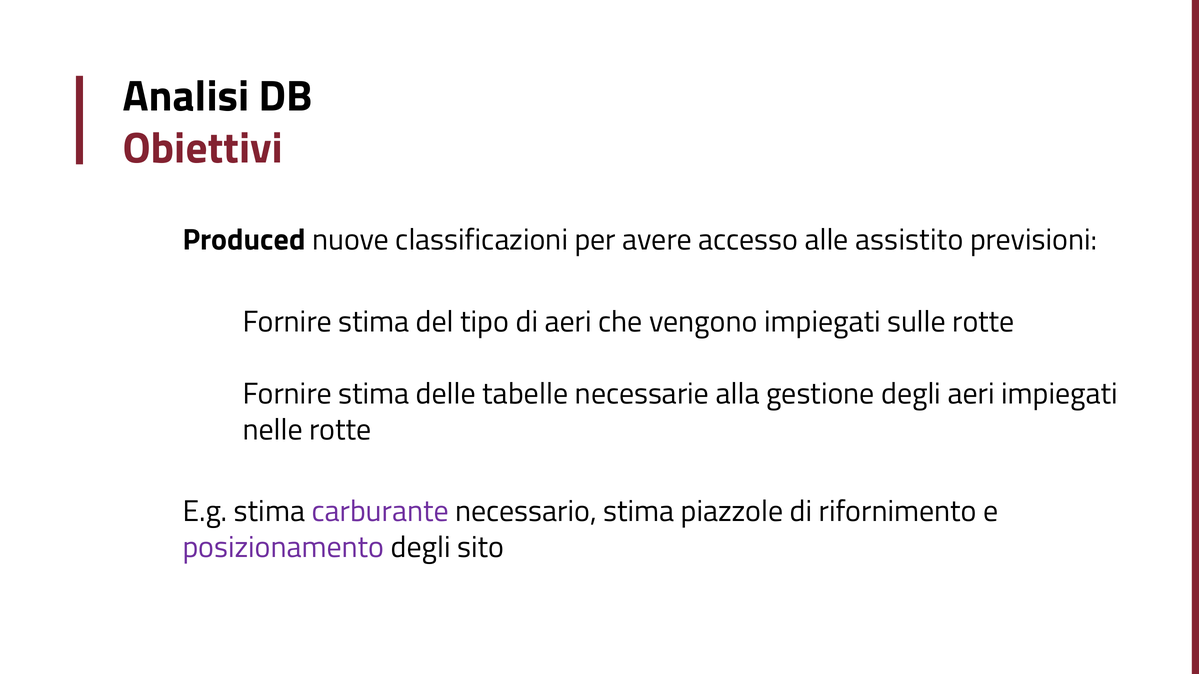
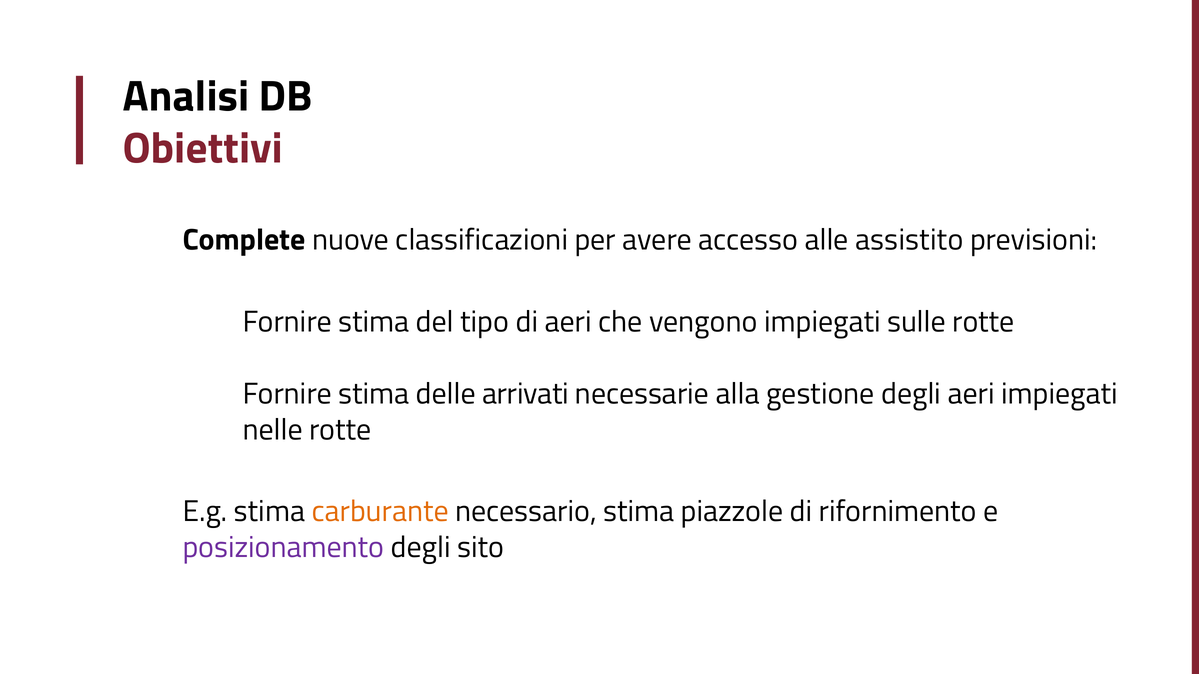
Produced: Produced -> Complete
tabelle: tabelle -> arrivati
carburante colour: purple -> orange
